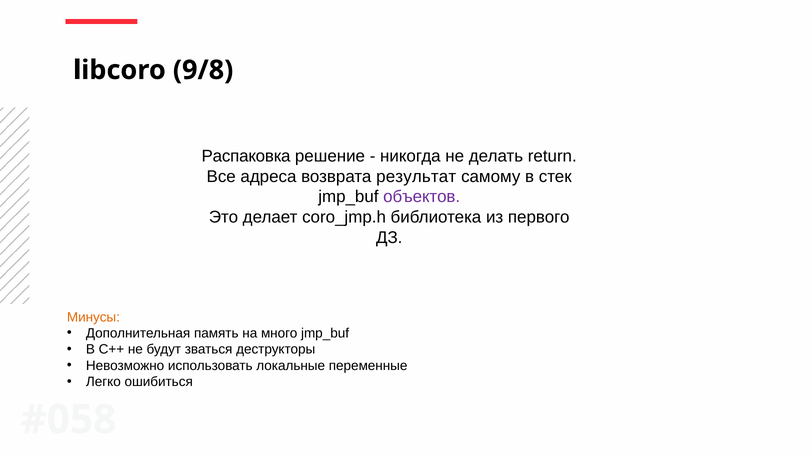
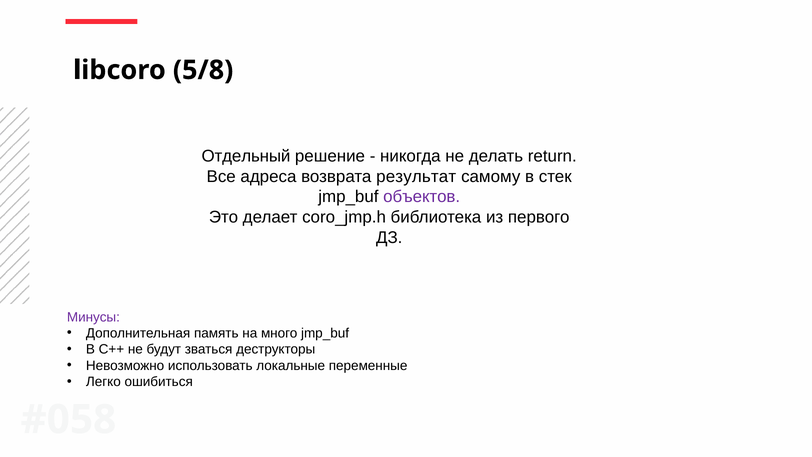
9/8: 9/8 -> 5/8
Распаковка: Распаковка -> Отдельный
Минусы colour: orange -> purple
